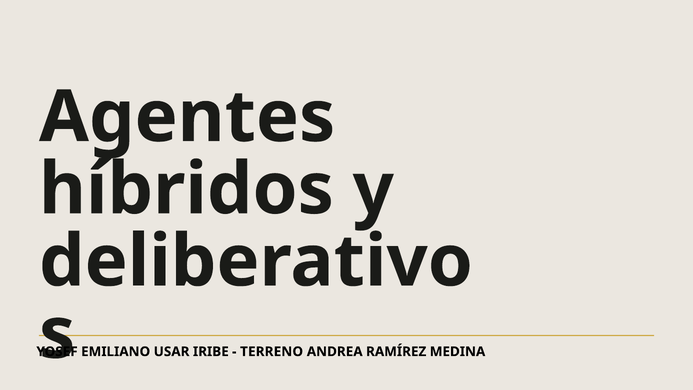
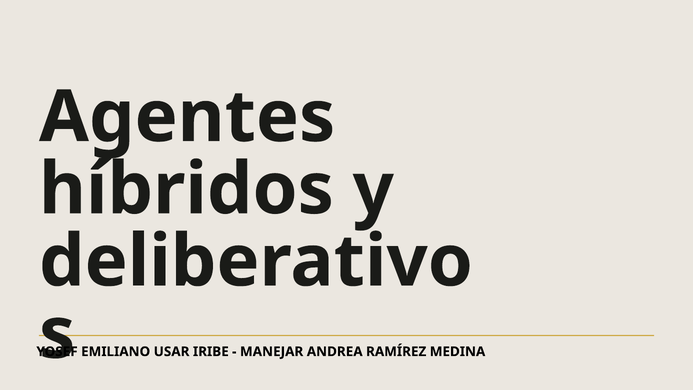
TERRENO: TERRENO -> MANEJAR
